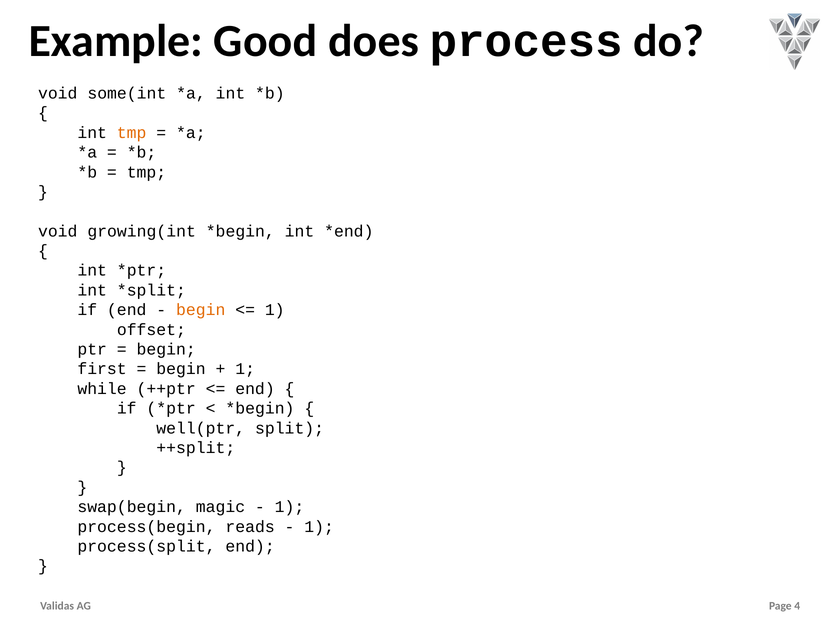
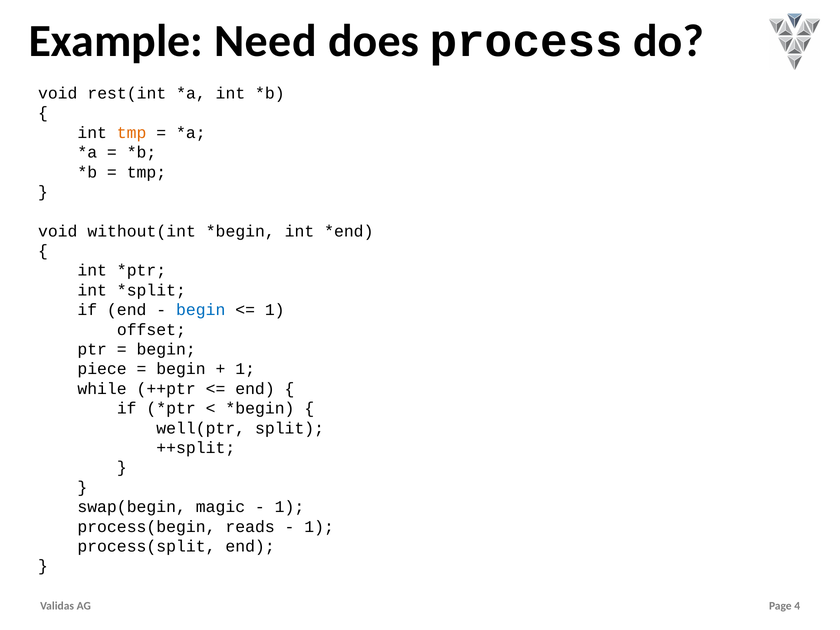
Good: Good -> Need
some(int: some(int -> rest(int
growing(int: growing(int -> without(int
begin at (201, 310) colour: orange -> blue
first: first -> piece
